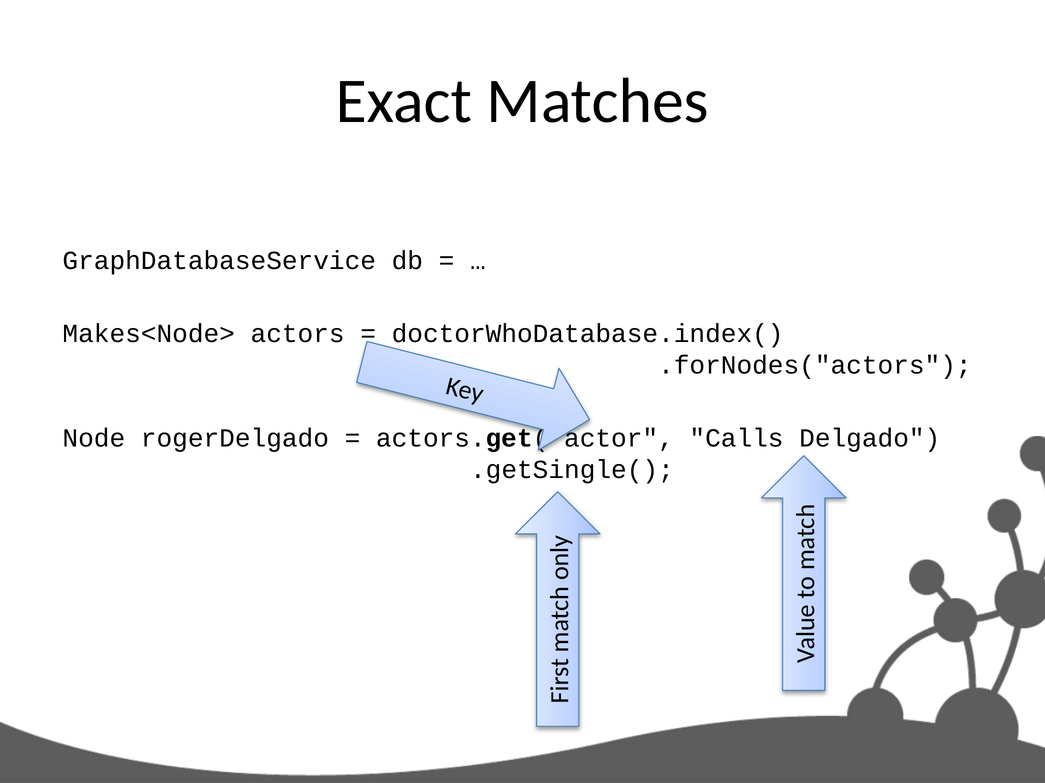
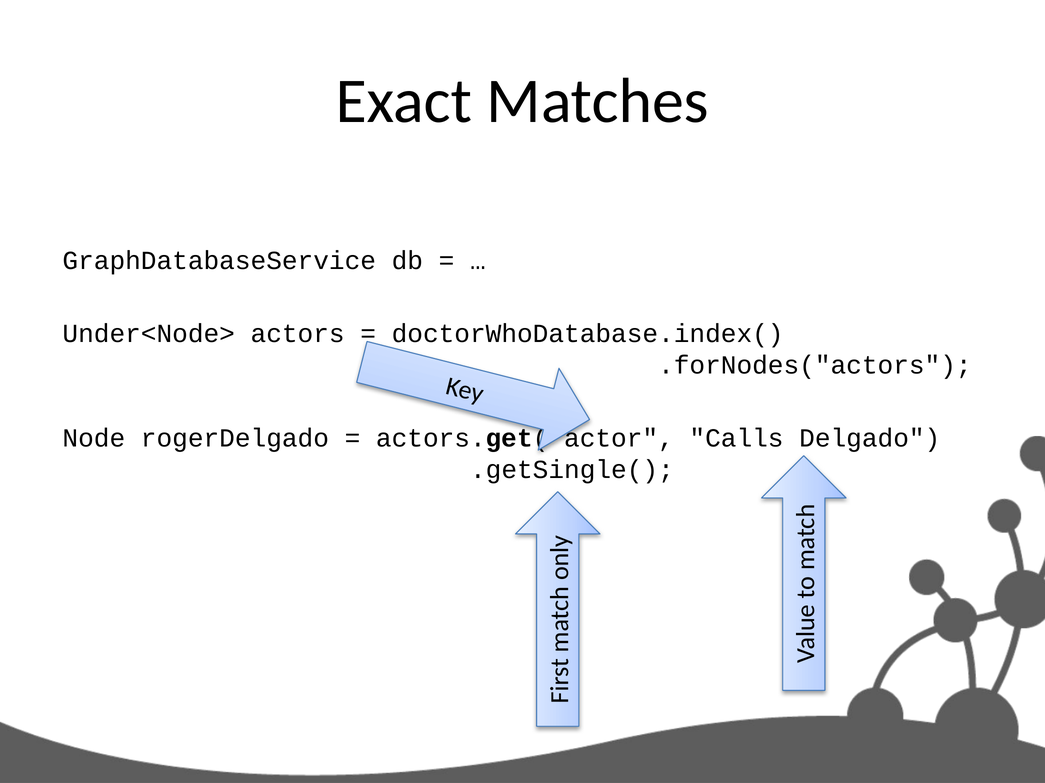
Makes<Node>: Makes<Node> -> Under<Node>
